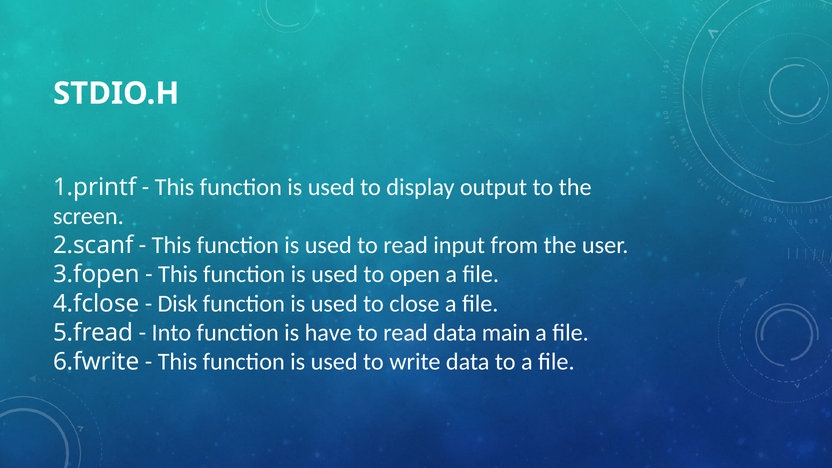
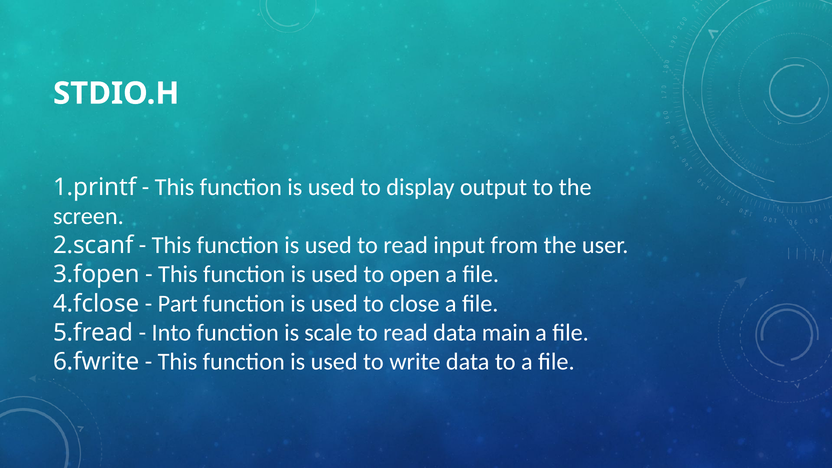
Disk: Disk -> Part
have: have -> scale
